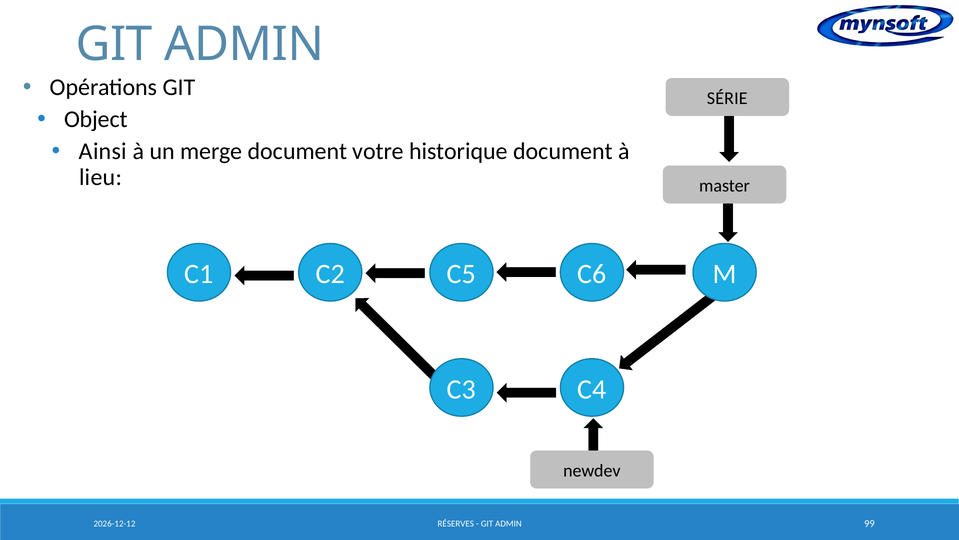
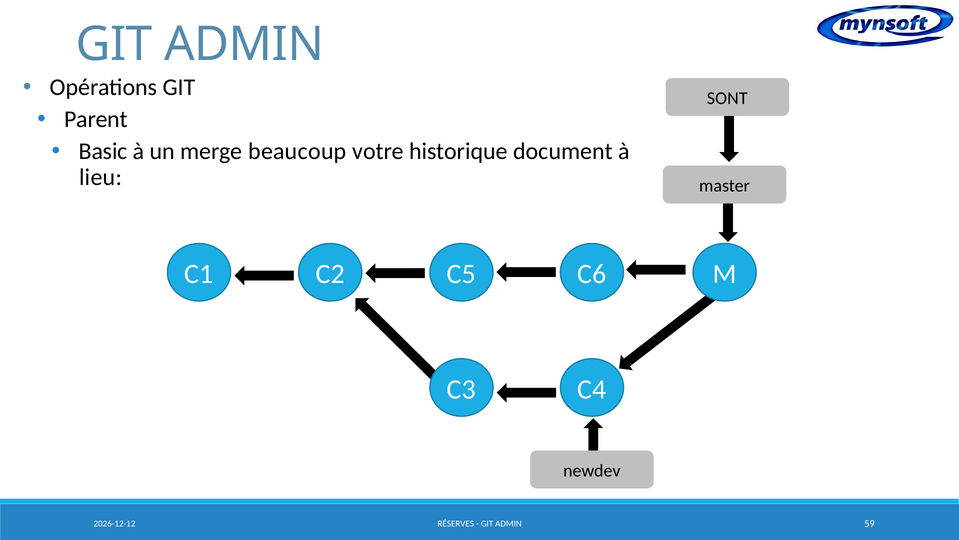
SÉRIE: SÉRIE -> SONT
Object: Object -> Parent
Ainsi: Ainsi -> Basic
merge document: document -> beaucoup
99: 99 -> 59
